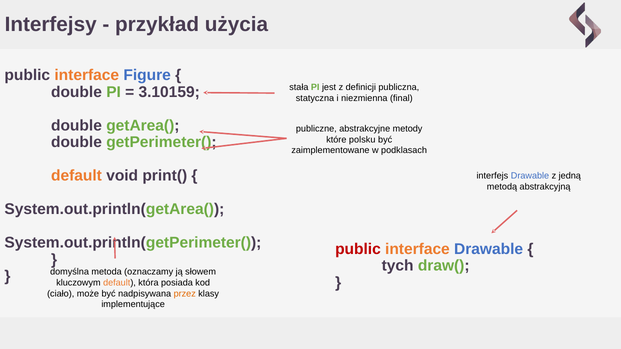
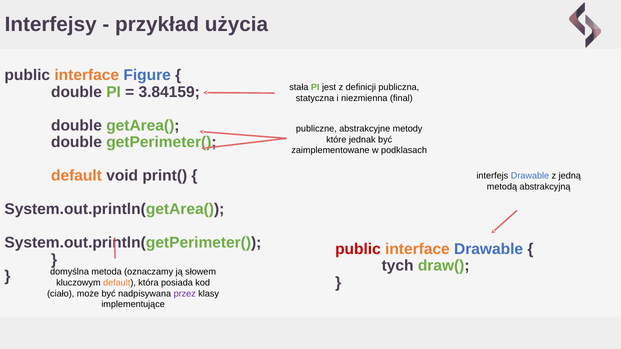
3.10159: 3.10159 -> 3.84159
polsku: polsku -> jednak
przez colour: orange -> purple
